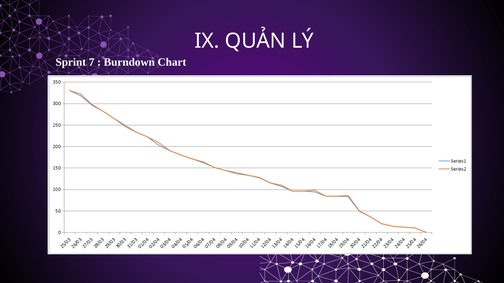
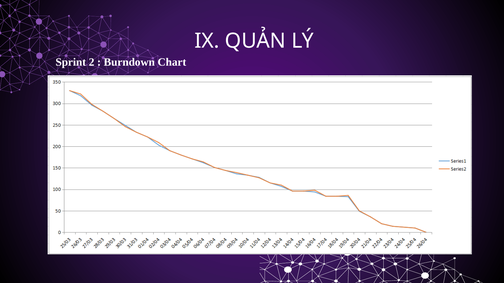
7: 7 -> 2
